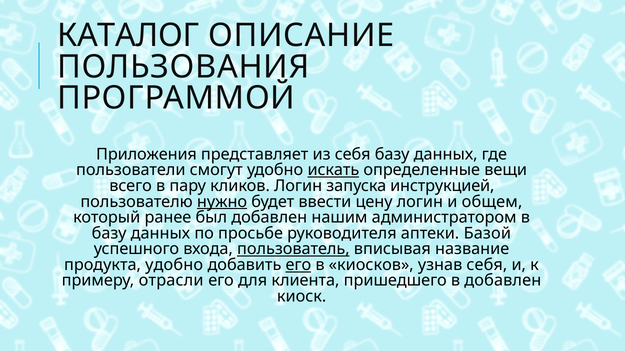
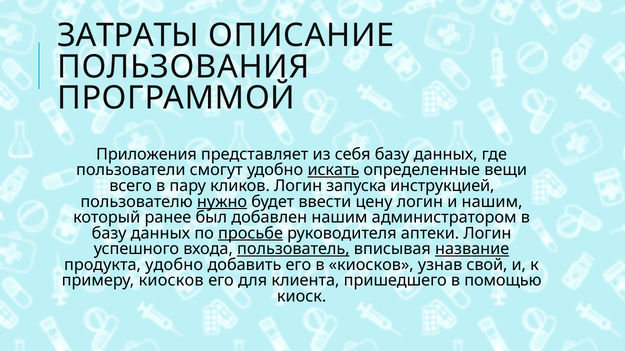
КАТАЛОГ: КАТАЛОГ -> ЗАТРАТЫ
и общем: общем -> нашим
просьбе underline: none -> present
аптеки Базой: Базой -> Логин
название underline: none -> present
его at (298, 265) underline: present -> none
узнав себя: себя -> свой
примеру отрасли: отрасли -> киосков
в добавлен: добавлен -> помощью
